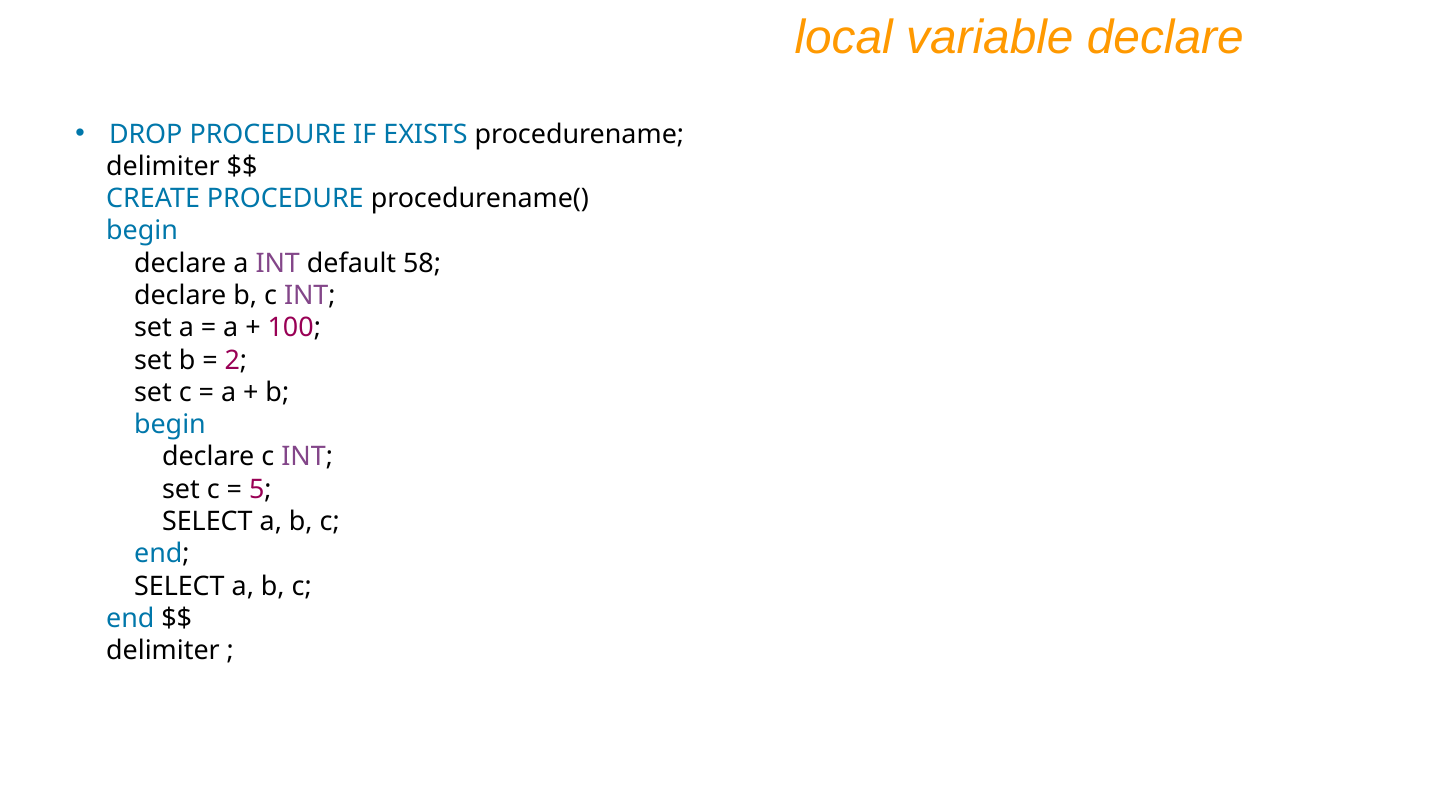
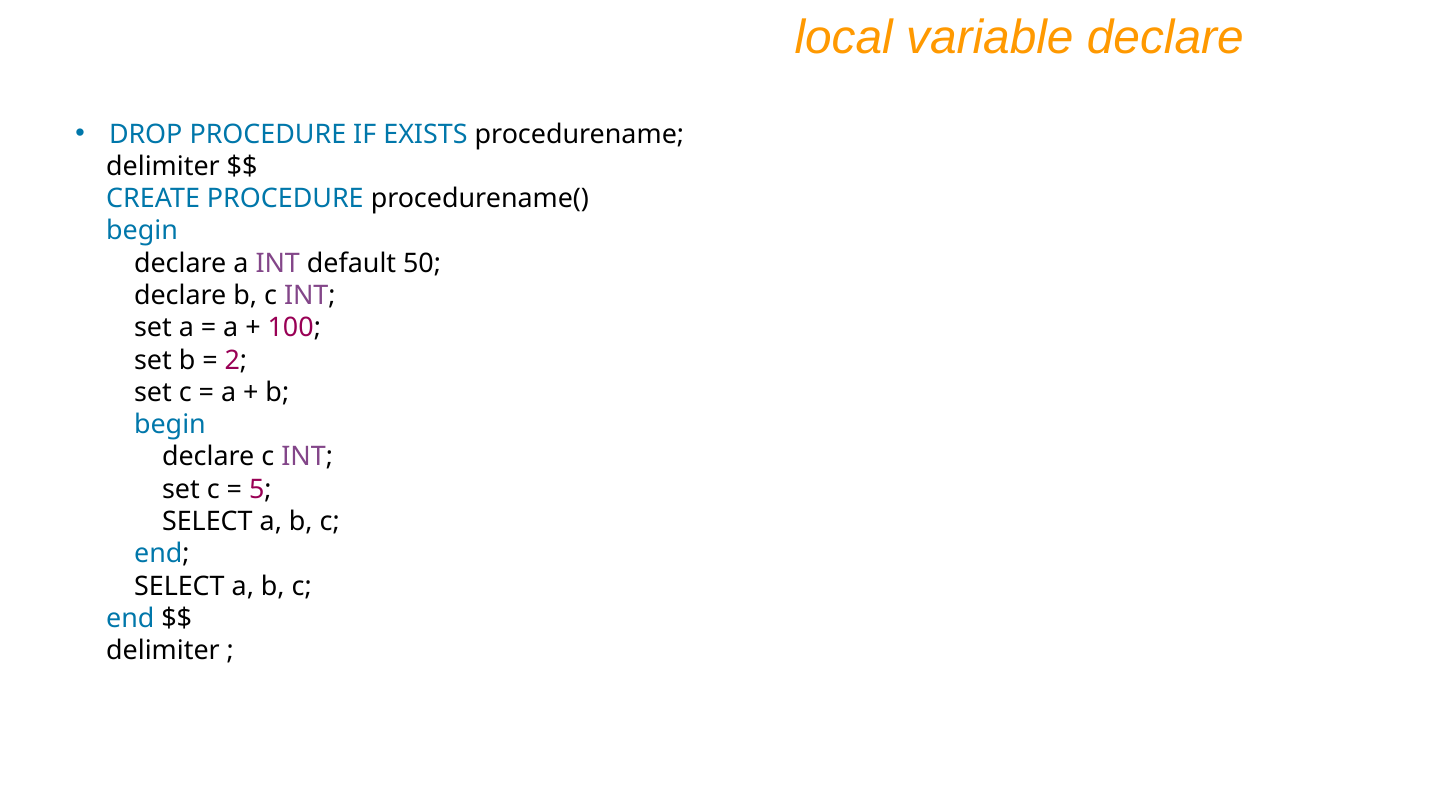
58: 58 -> 50
